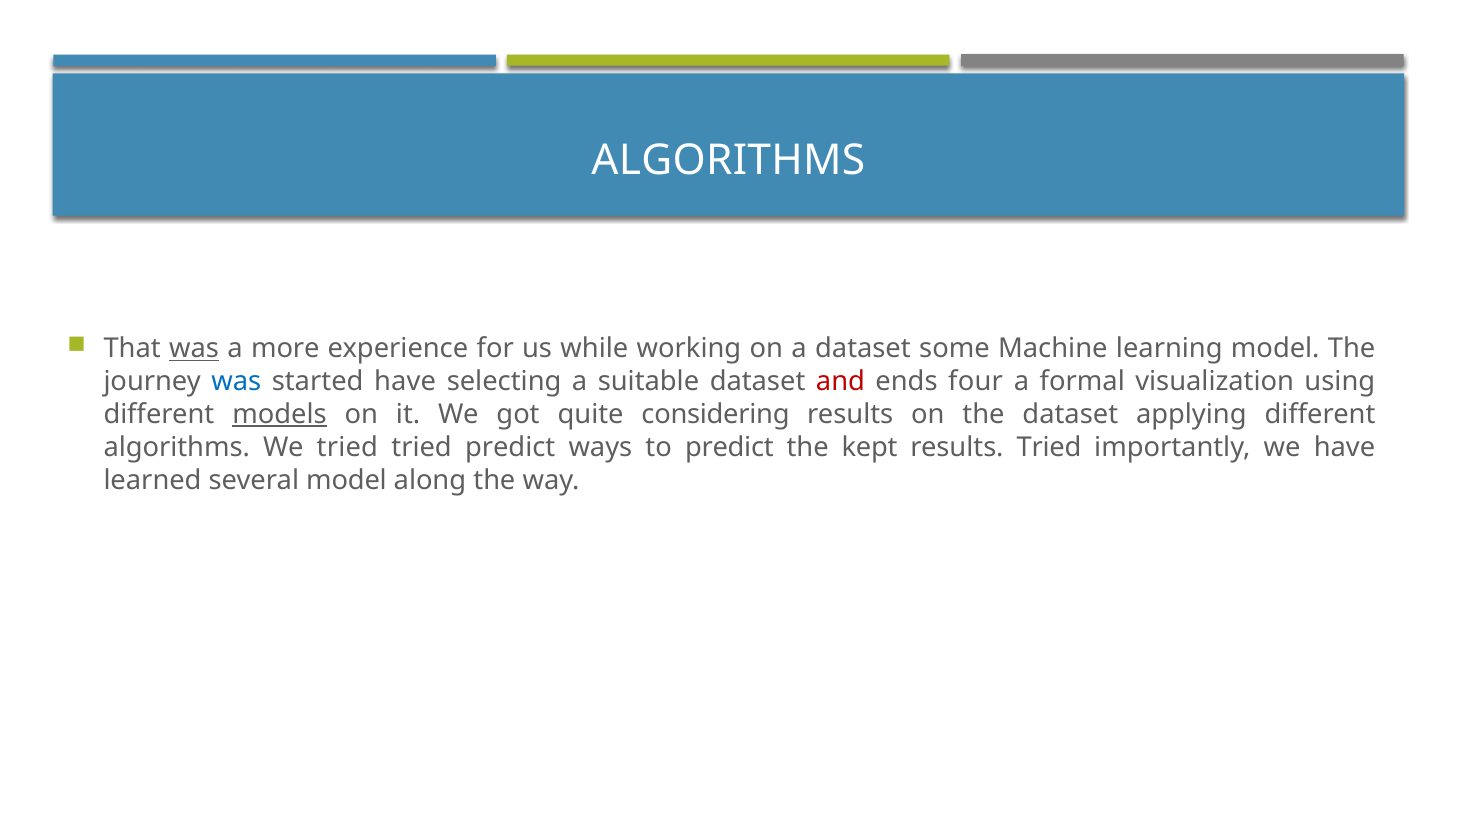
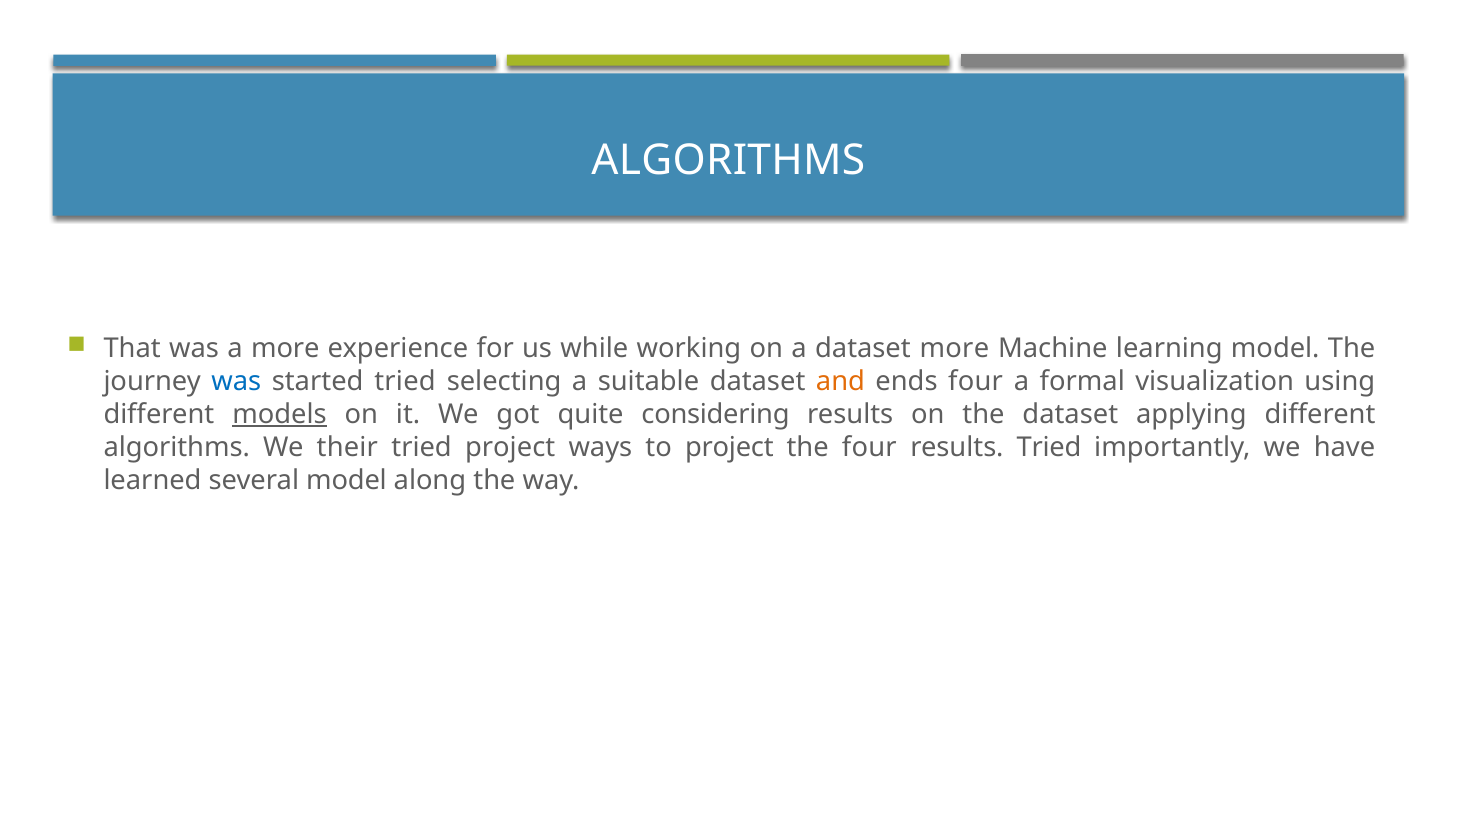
was at (194, 349) underline: present -> none
dataset some: some -> more
started have: have -> tried
and colour: red -> orange
We tried: tried -> their
tried predict: predict -> project
to predict: predict -> project
the kept: kept -> four
